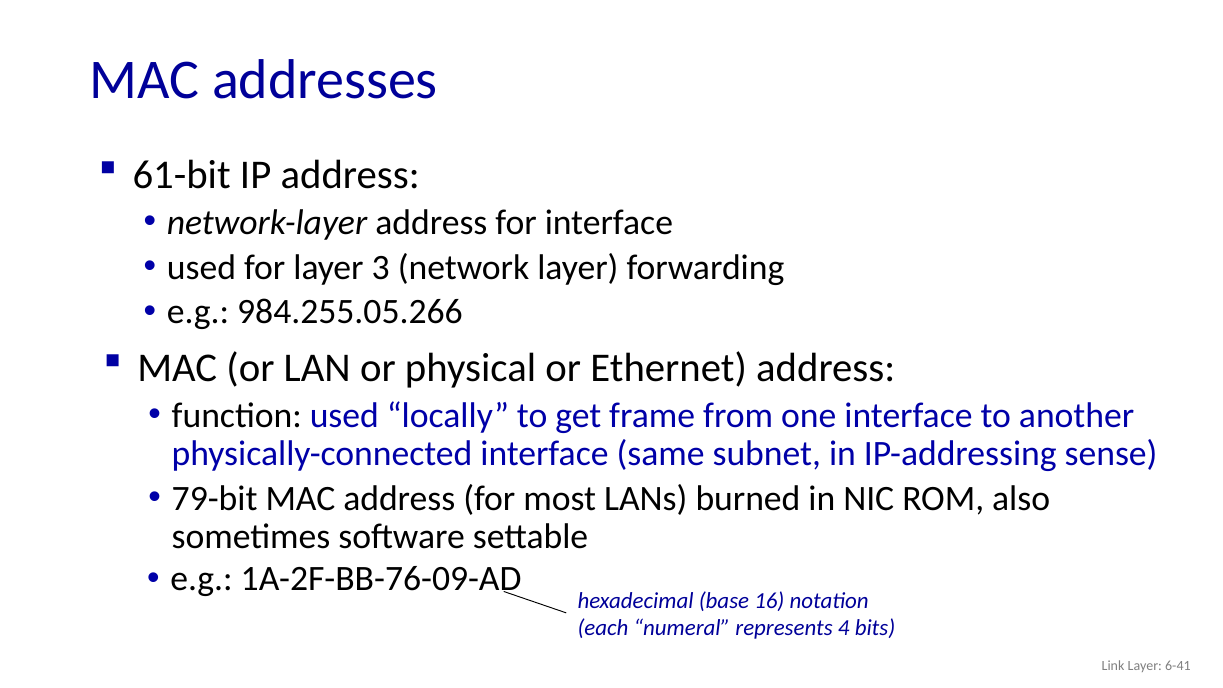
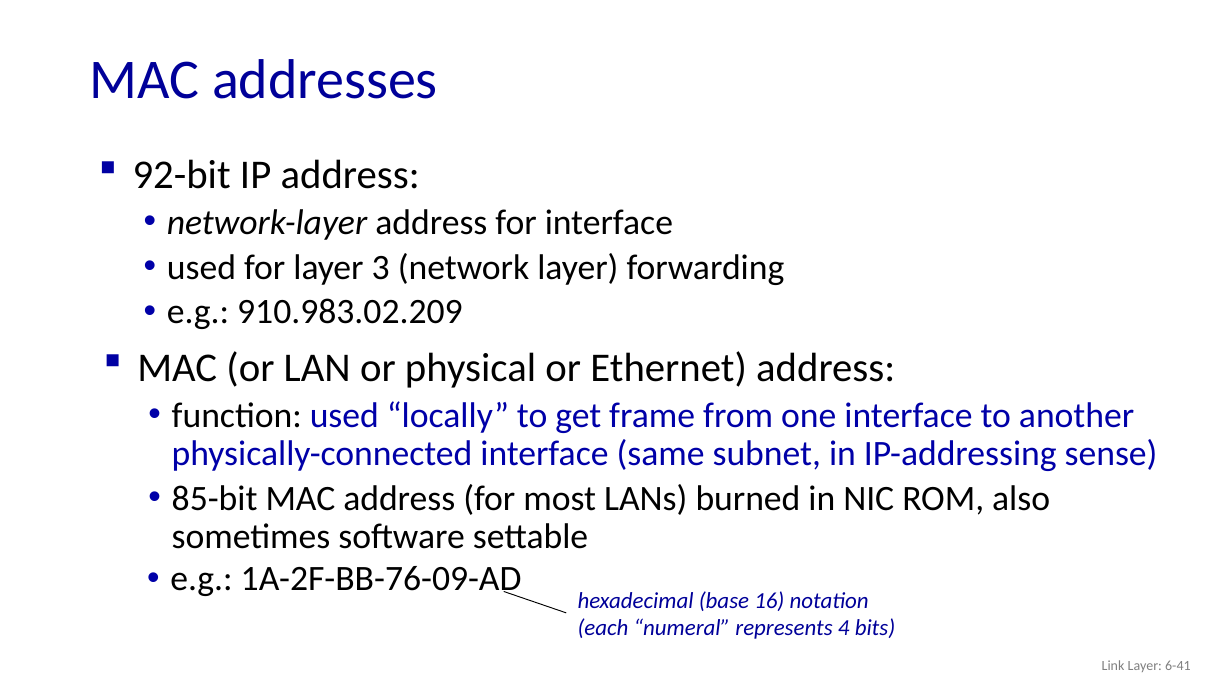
61-bit: 61-bit -> 92-bit
984.255.05.266: 984.255.05.266 -> 910.983.02.209
79-bit: 79-bit -> 85-bit
